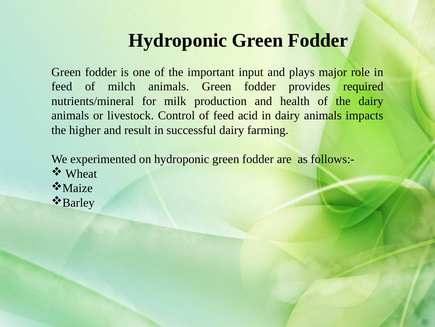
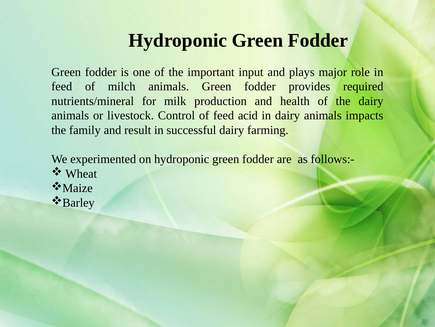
higher: higher -> family
